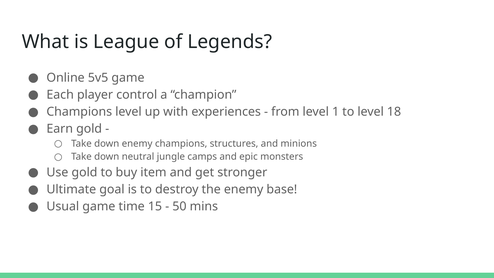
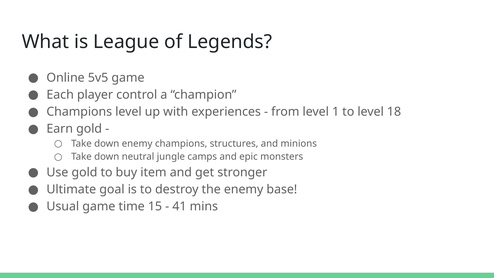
50: 50 -> 41
